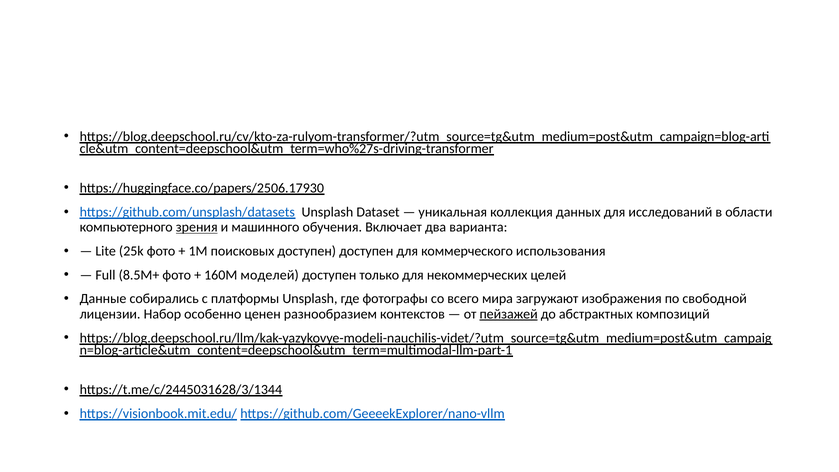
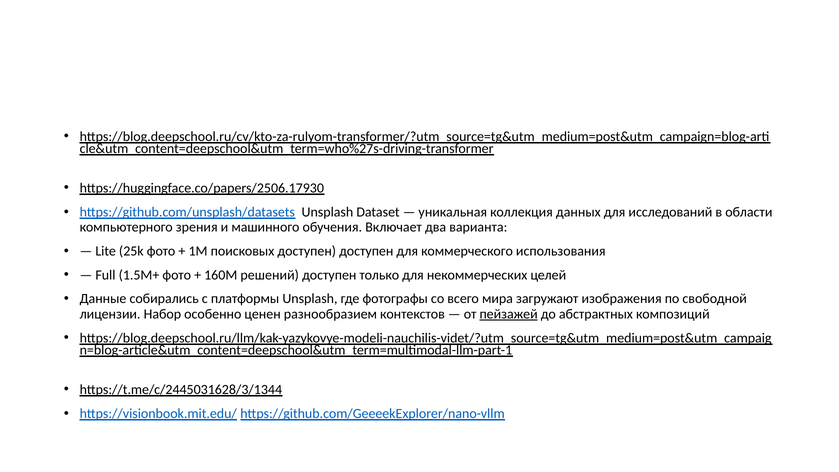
зрения underline: present -> none
8.5M+: 8.5M+ -> 1.5M+
моделей: моделей -> решений
